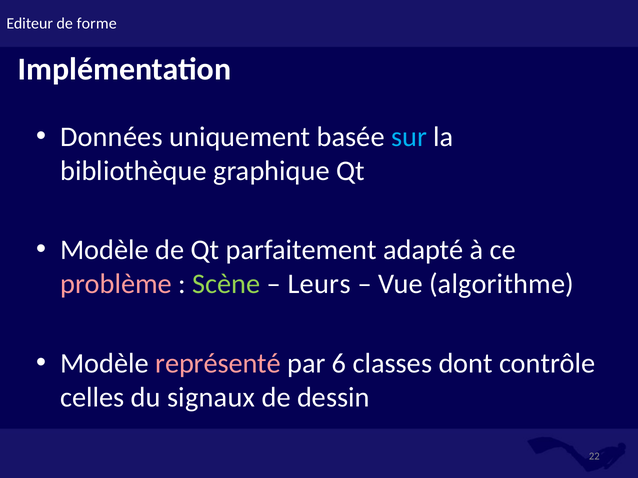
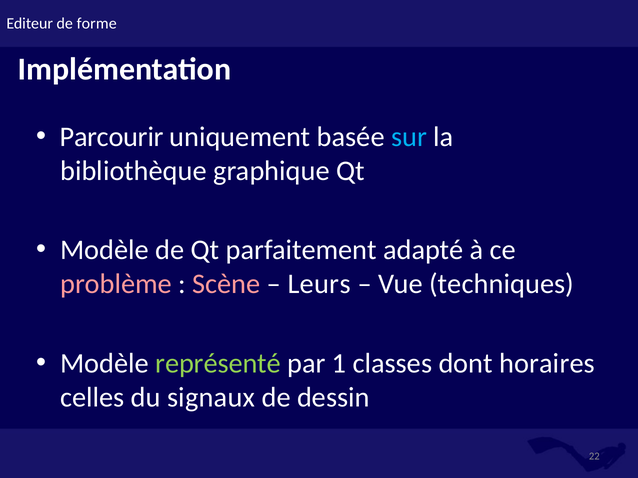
Données: Données -> Parcourir
Scène colour: light green -> pink
algorithme: algorithme -> techniques
représenté colour: pink -> light green
6: 6 -> 1
contrôle: contrôle -> horaires
